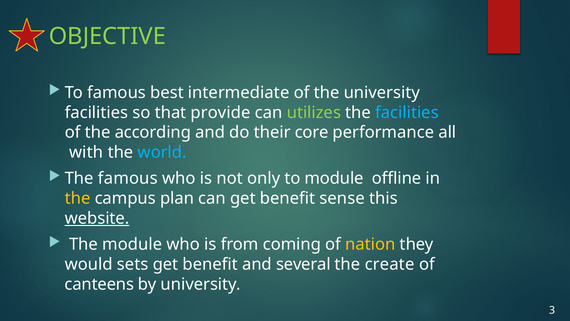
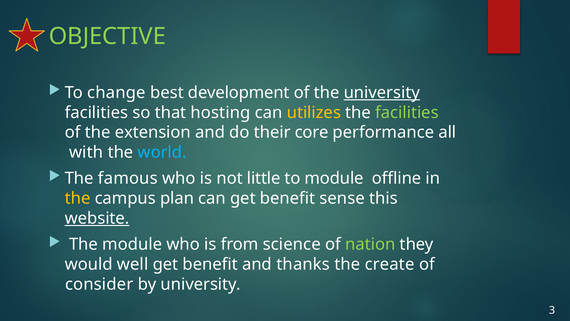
To famous: famous -> change
intermediate: intermediate -> development
university at (382, 92) underline: none -> present
provide: provide -> hosting
utilizes colour: light green -> yellow
facilities at (407, 112) colour: light blue -> light green
according: according -> extension
only: only -> little
coming: coming -> science
nation colour: yellow -> light green
sets: sets -> well
several: several -> thanks
canteens: canteens -> consider
